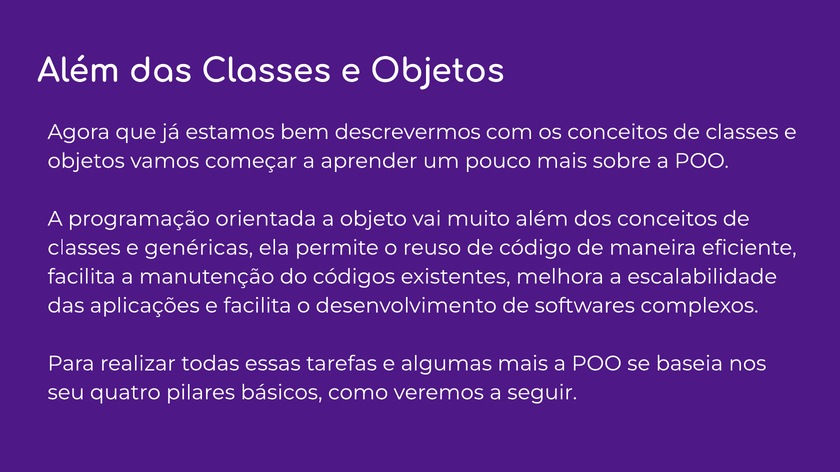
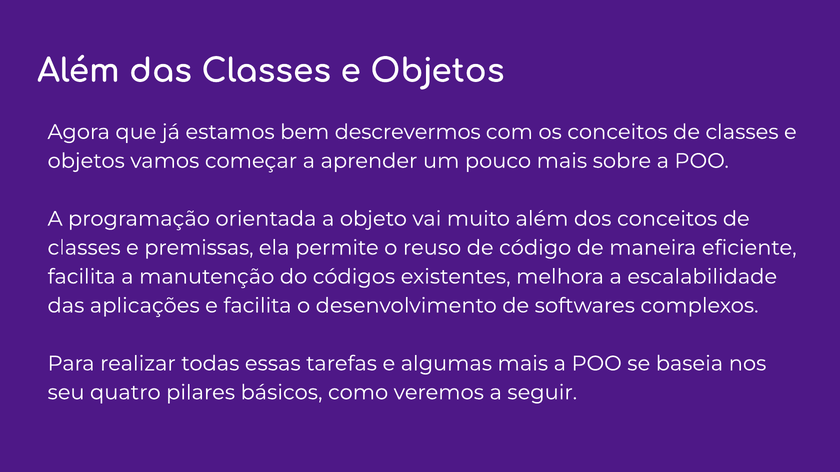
genéricas: genéricas -> premissas
